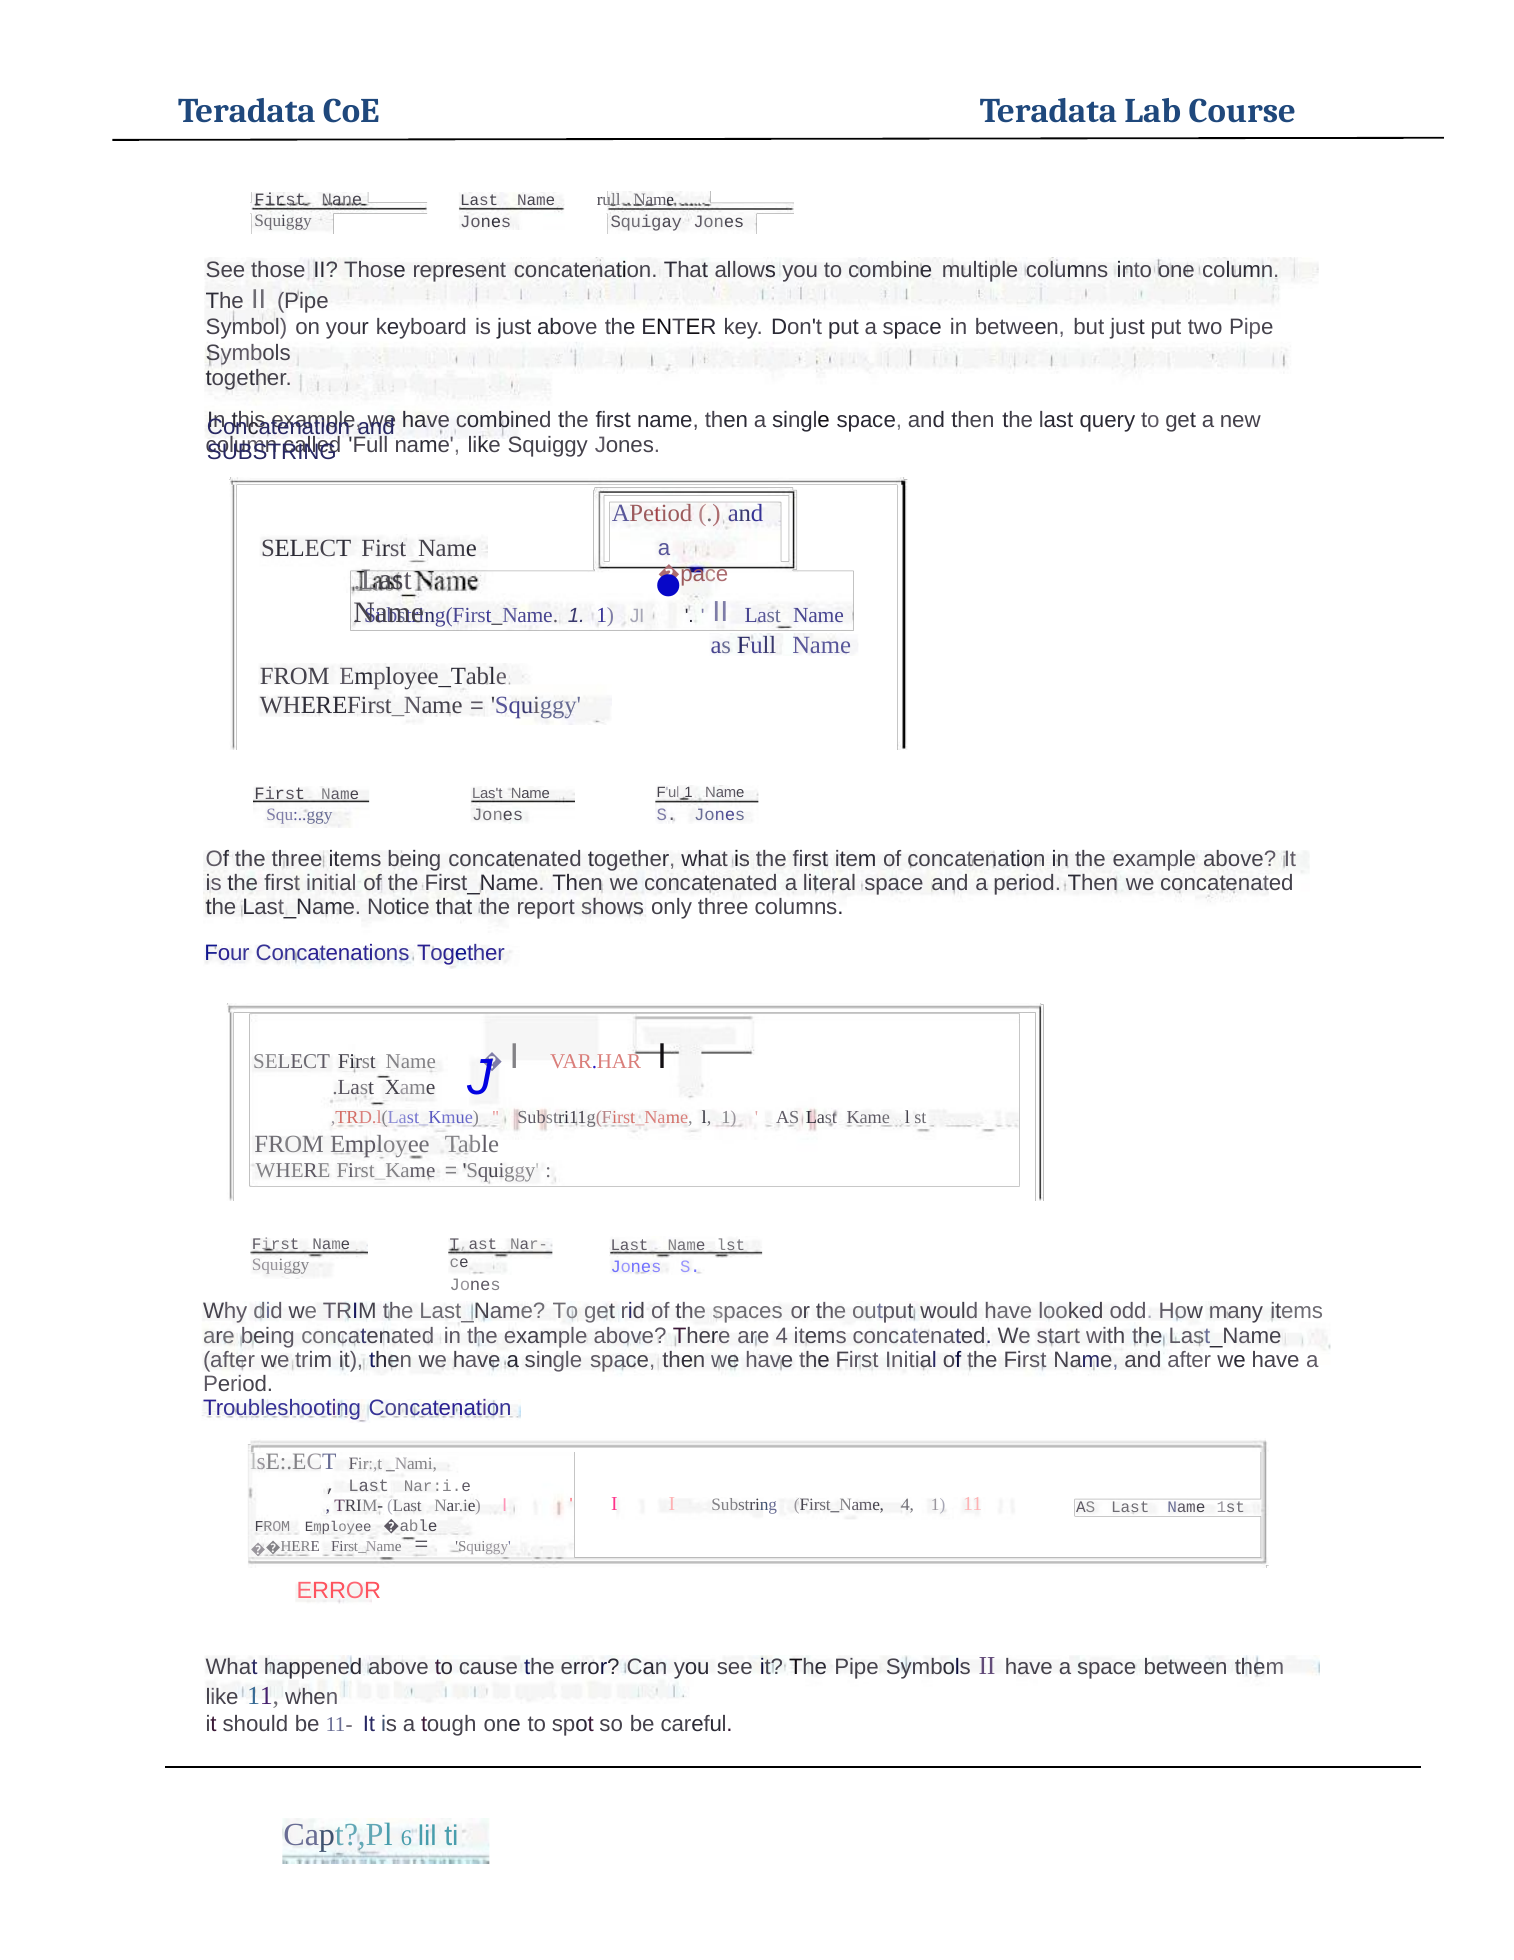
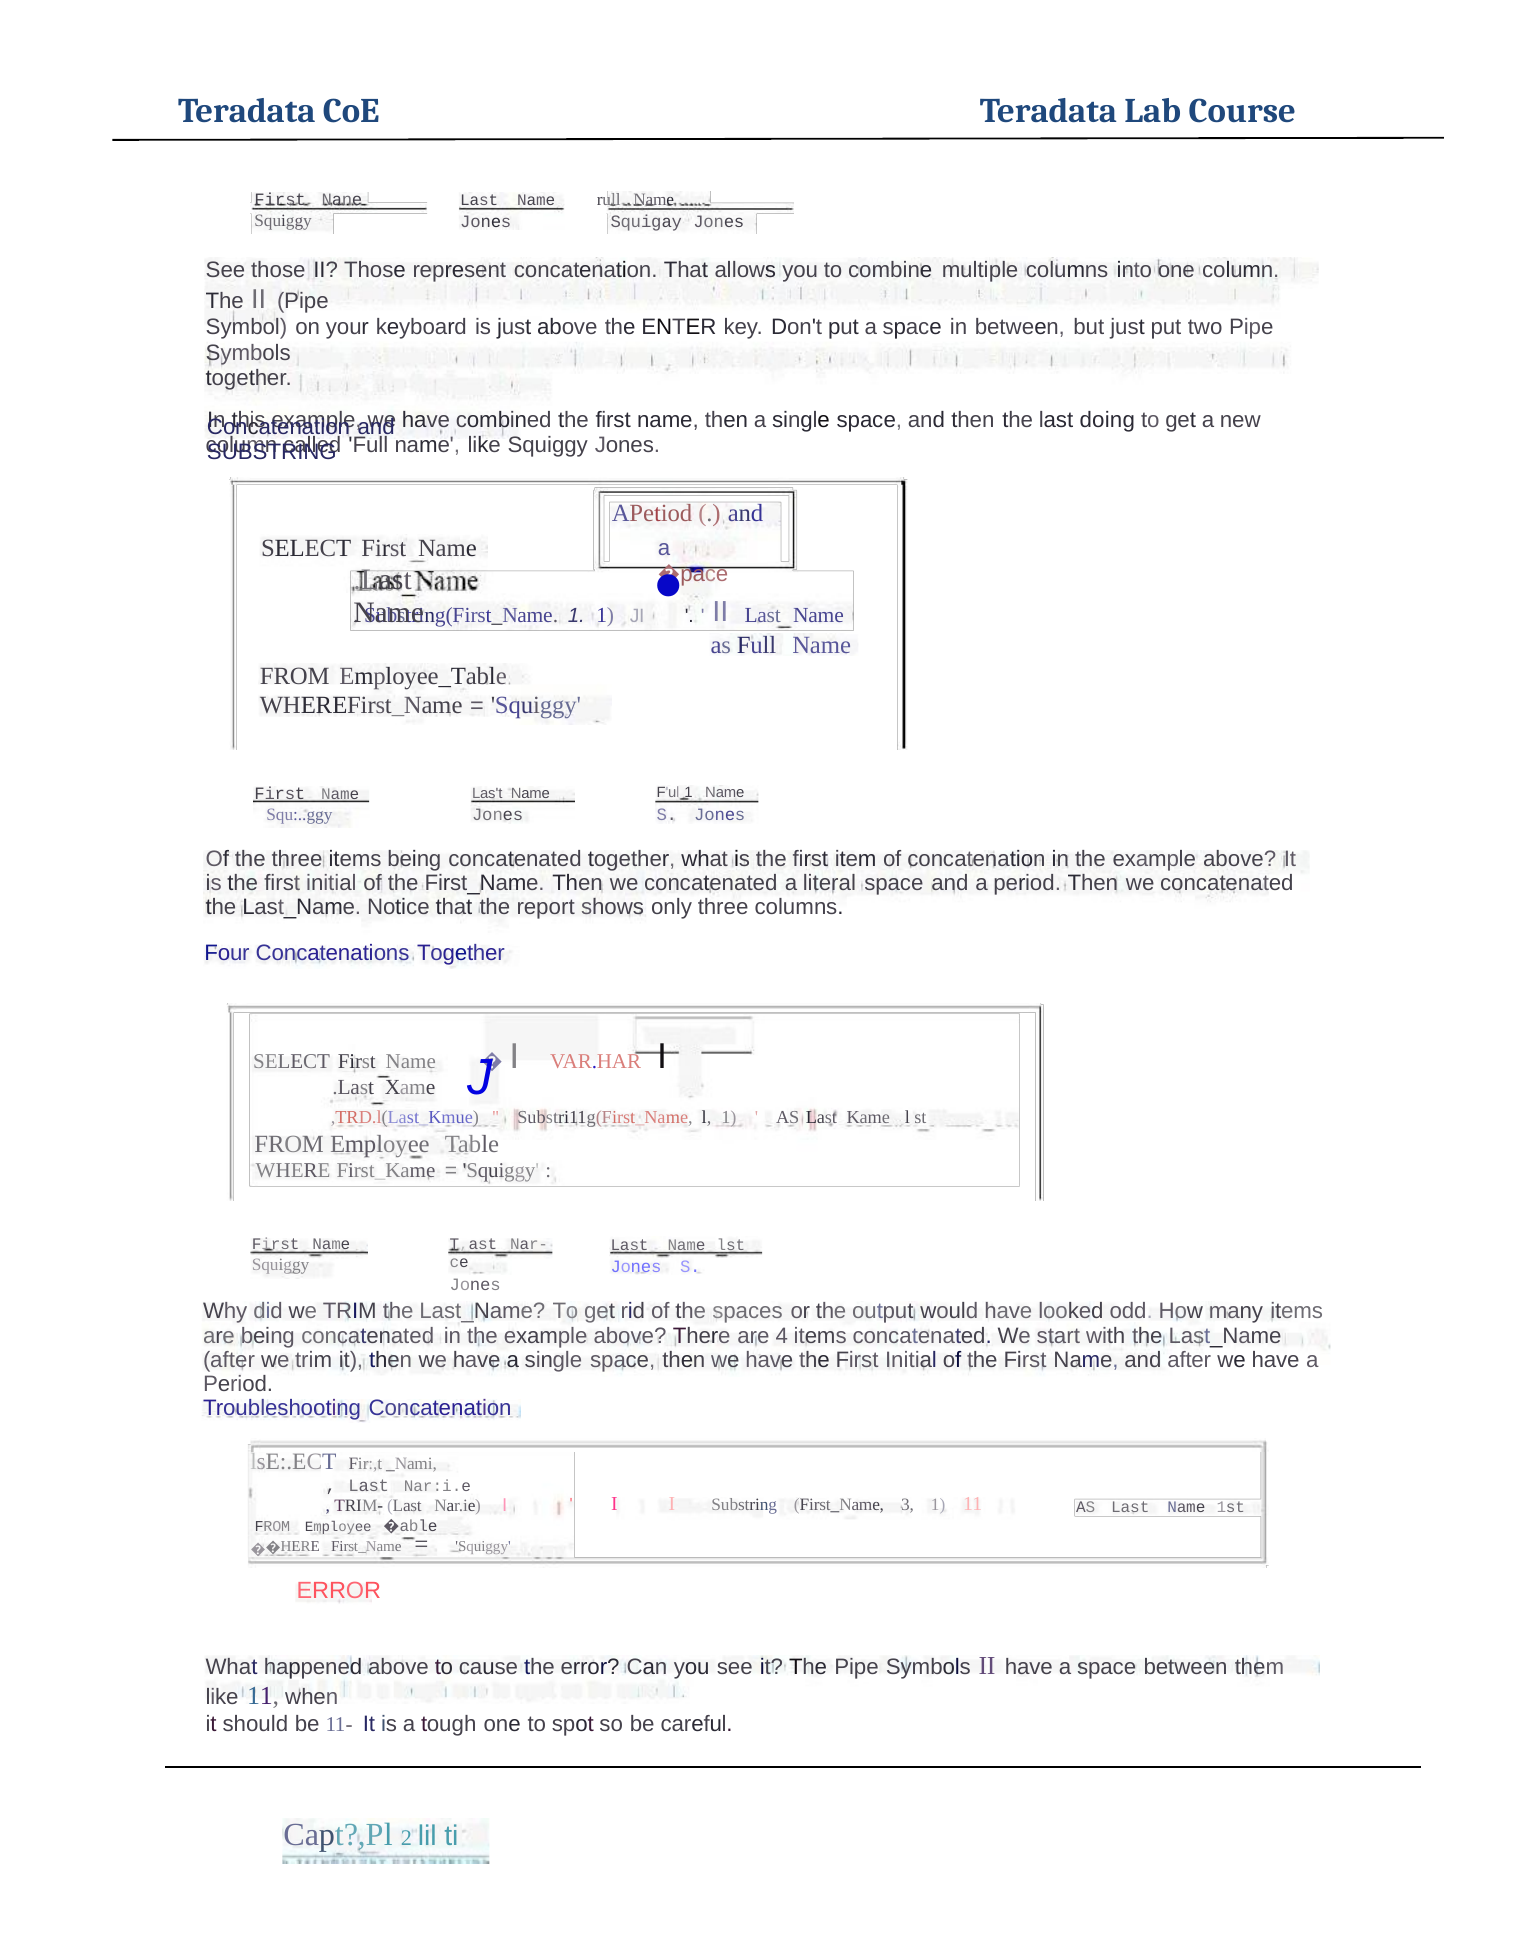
query: query -> doing
First_Name 4: 4 -> 3
6: 6 -> 2
